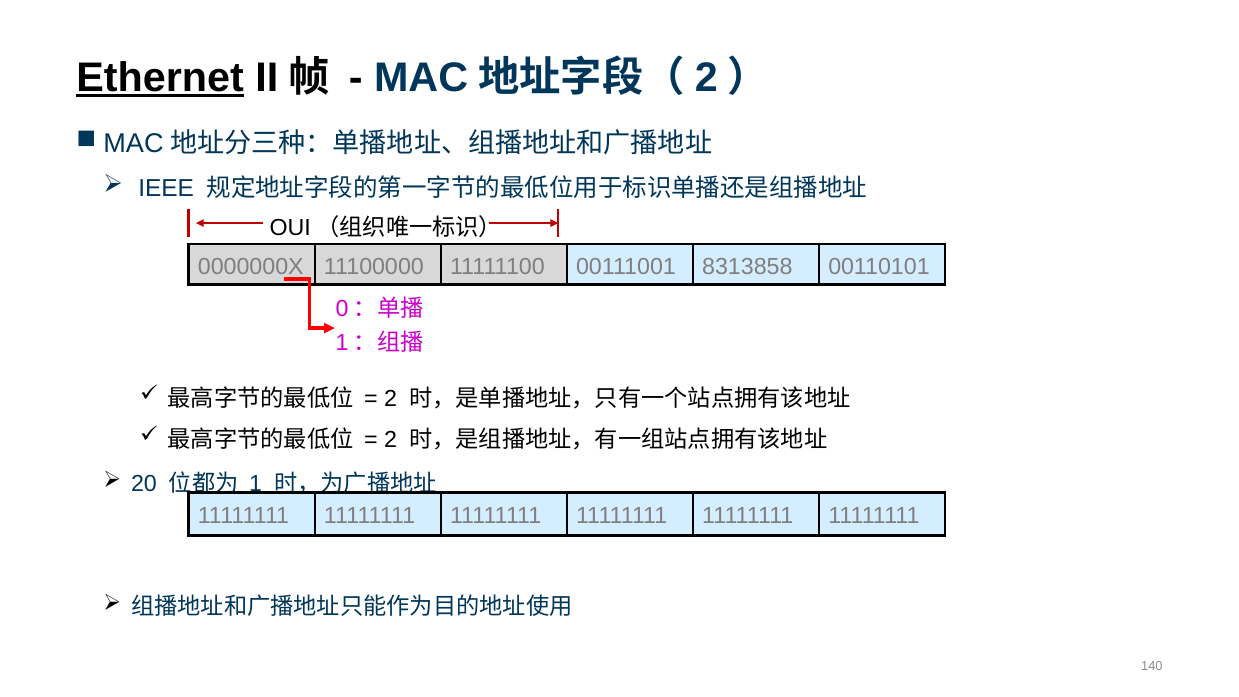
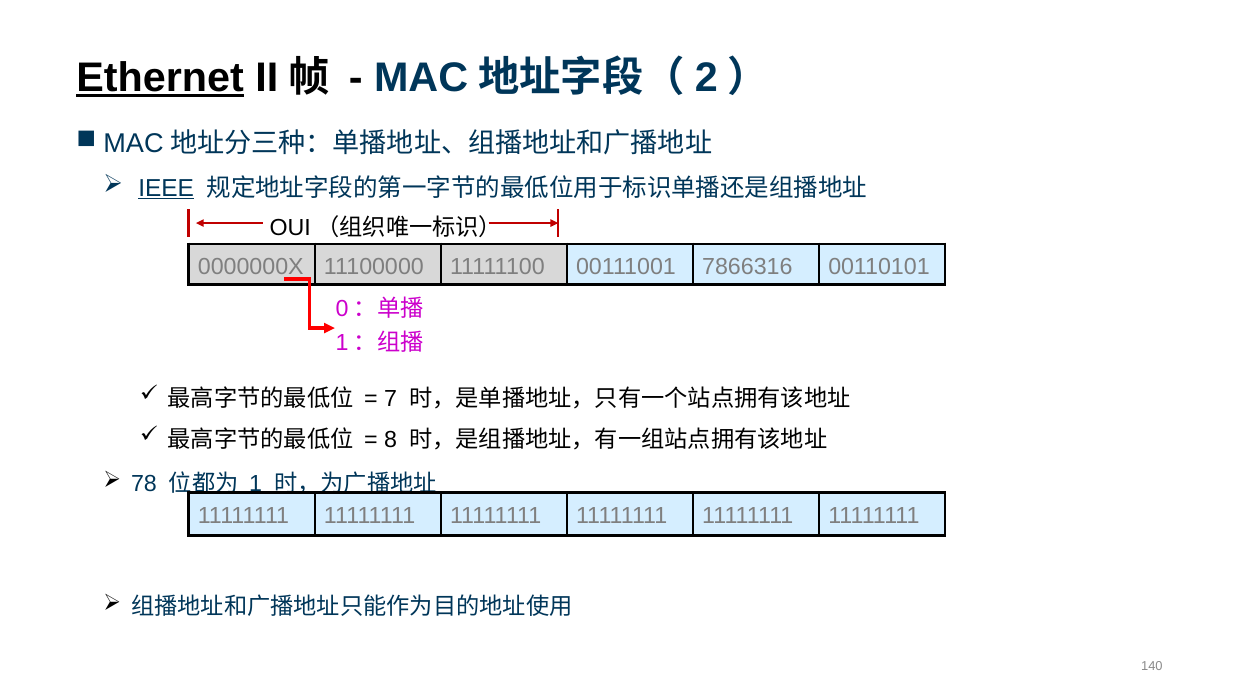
IEEE underline: none -> present
8313858: 8313858 -> 7866316
2 at (391, 399): 2 -> 7
2 at (391, 440): 2 -> 8
20: 20 -> 78
